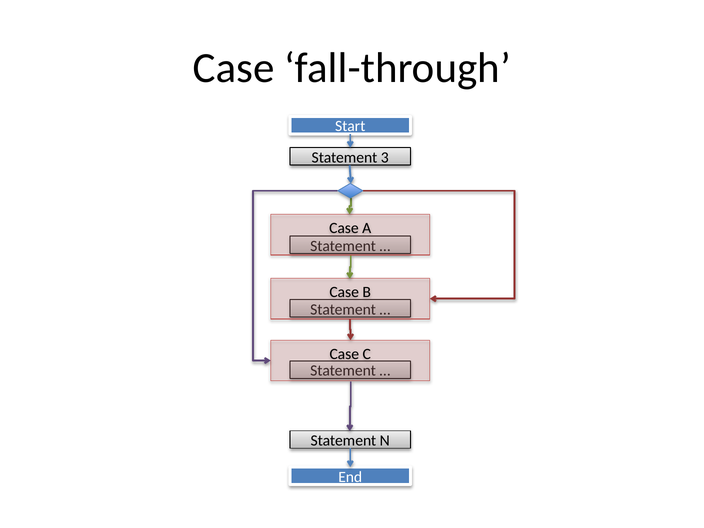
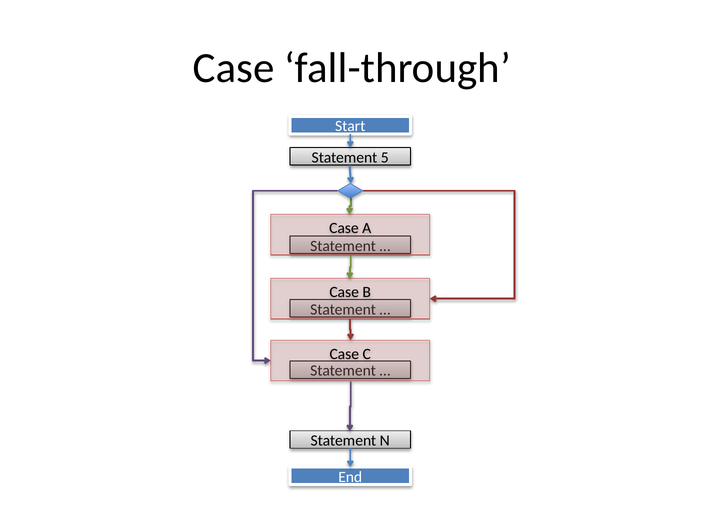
3: 3 -> 5
